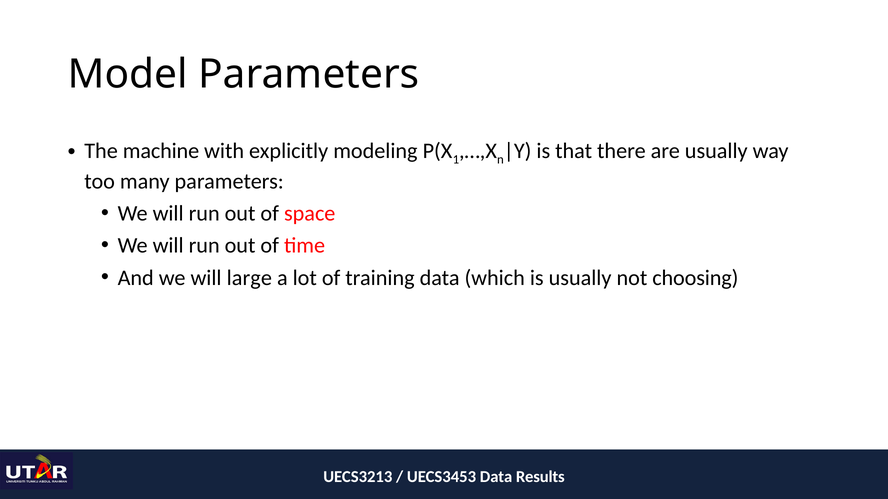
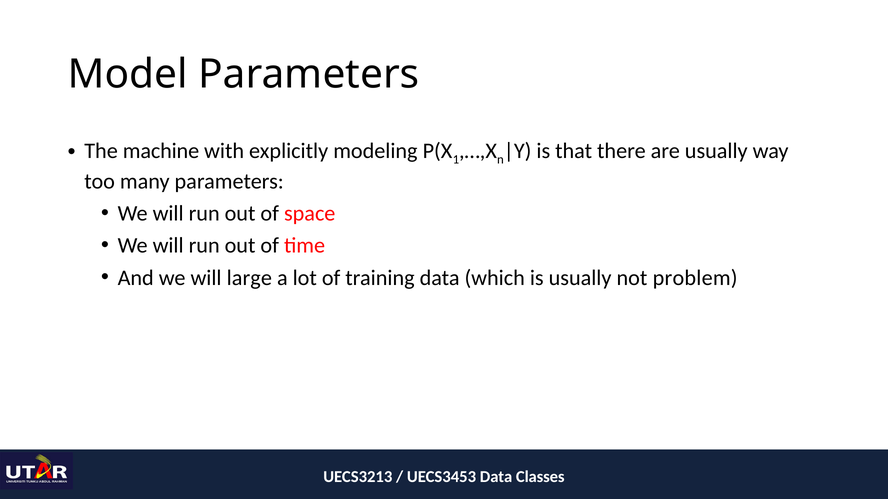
choosing: choosing -> problem
Results: Results -> Classes
